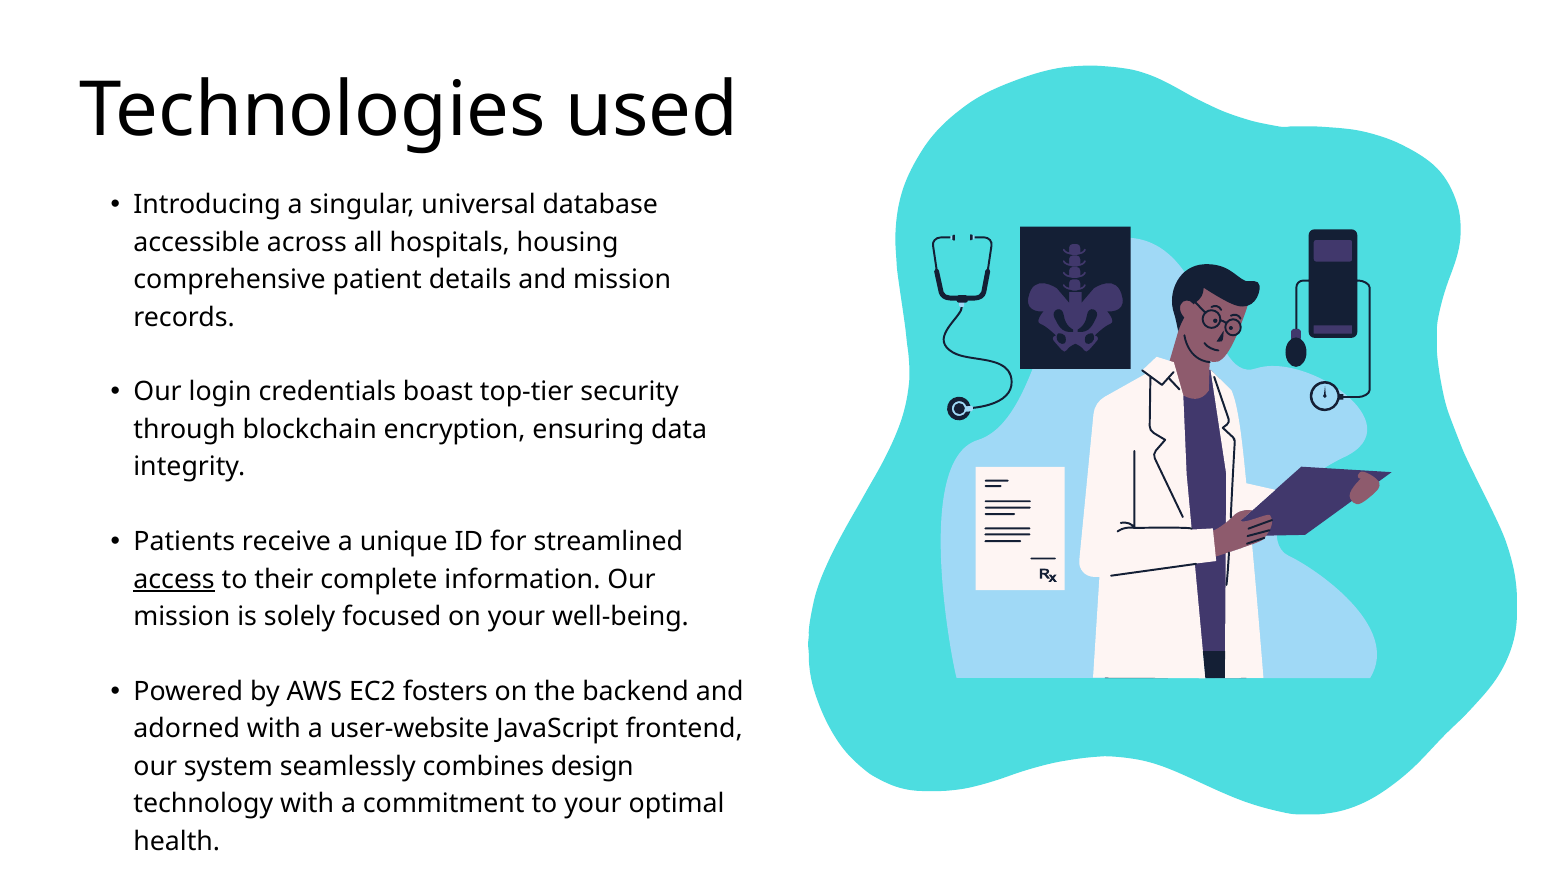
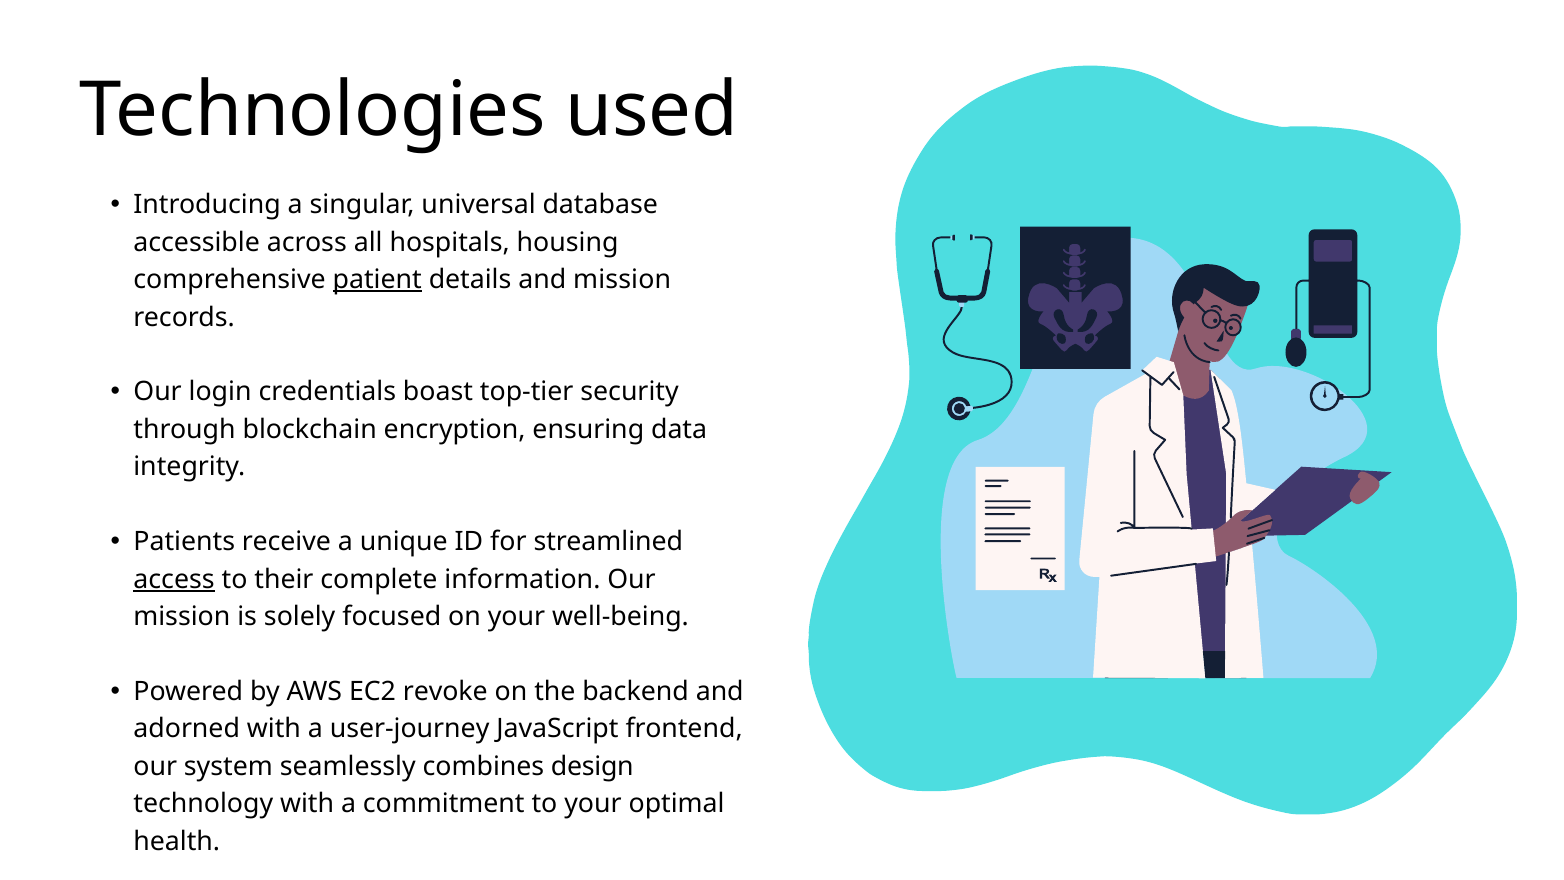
patient underline: none -> present
fosters: fosters -> revoke
user-website: user-website -> user-journey
